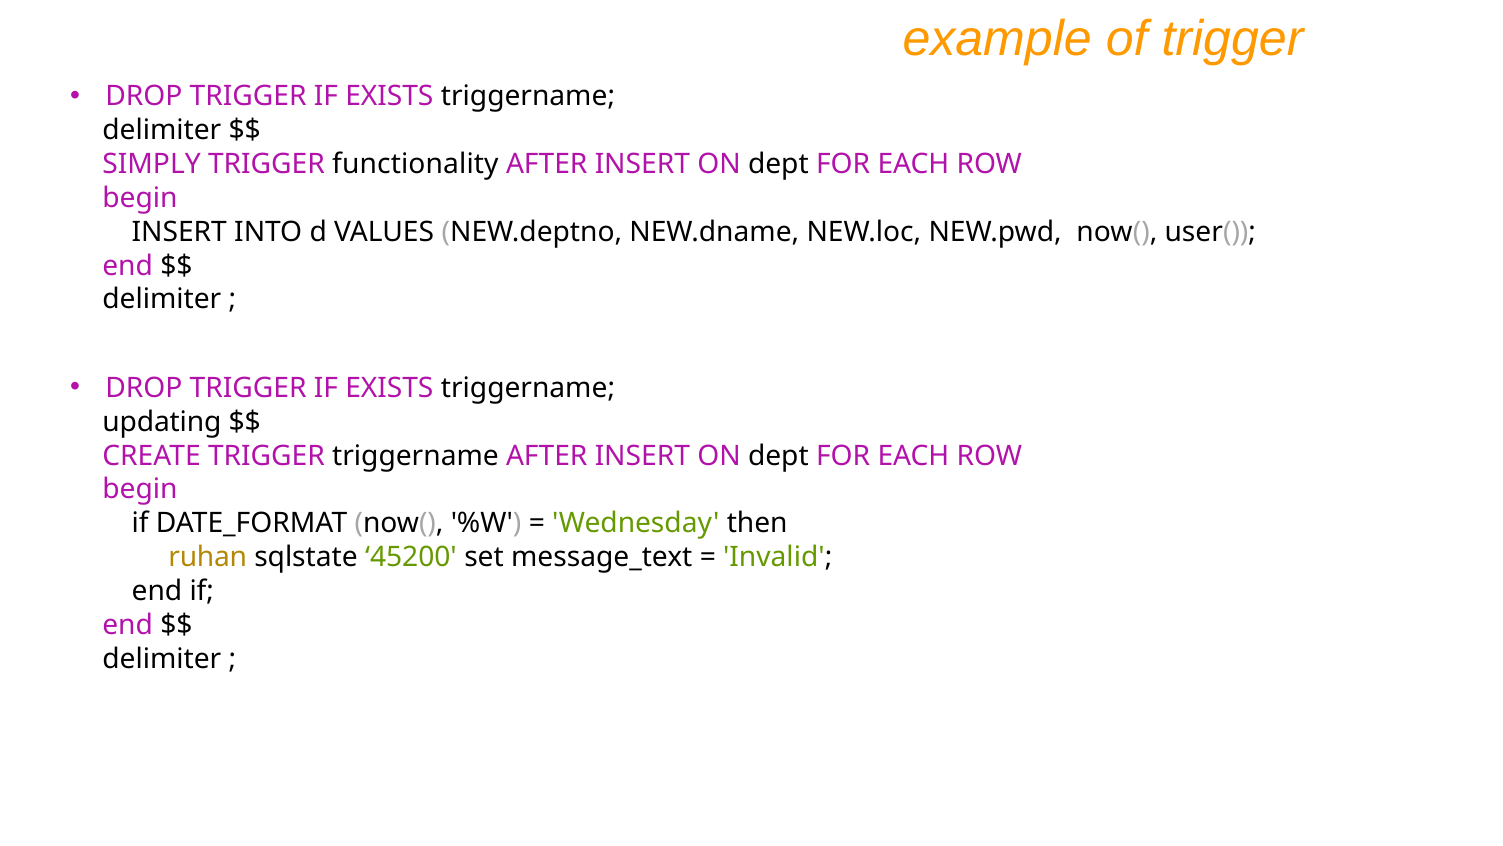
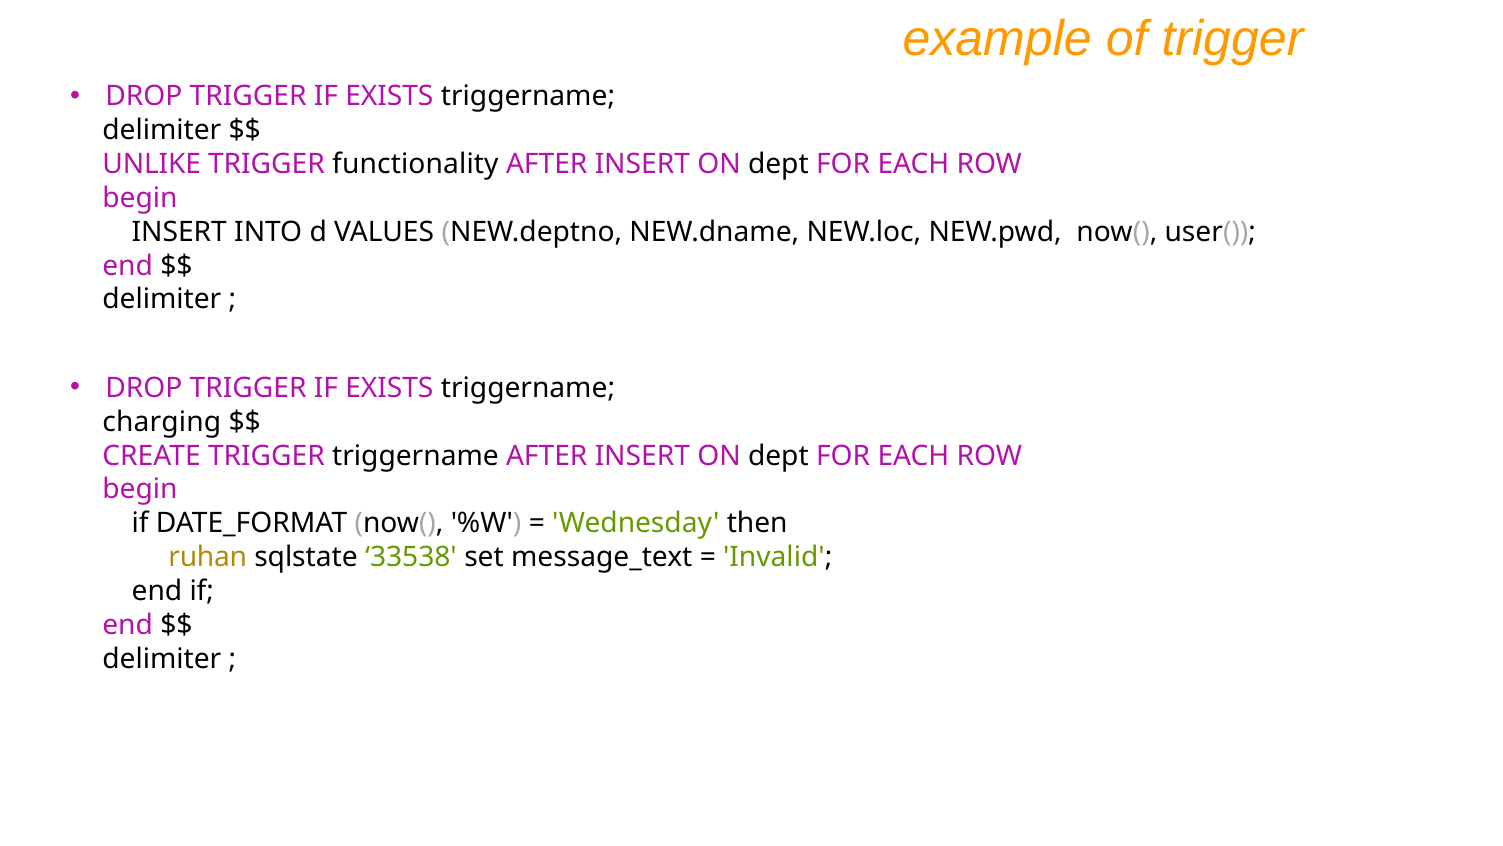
SIMPLY: SIMPLY -> UNLIKE
updating: updating -> charging
45200: 45200 -> 33538
